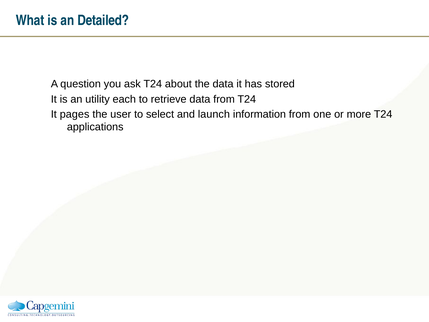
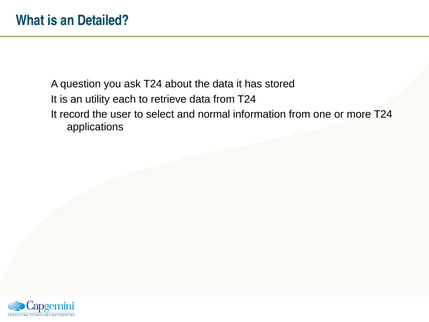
pages: pages -> record
launch: launch -> normal
